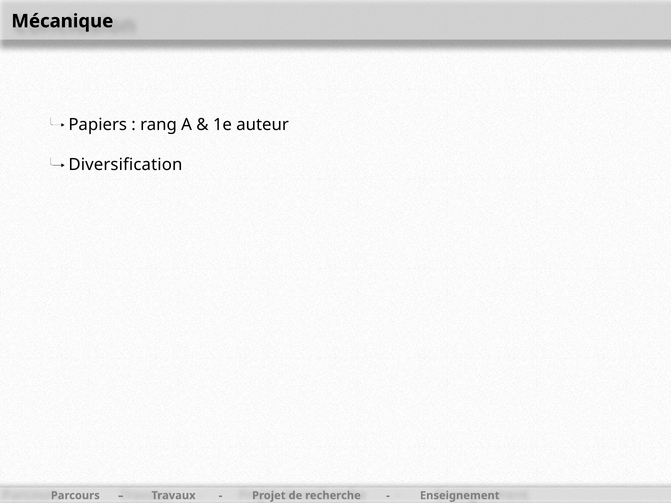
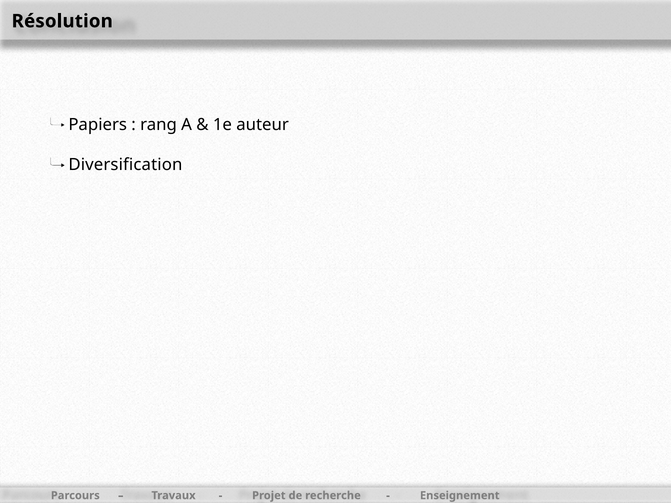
Mécanique: Mécanique -> Résolution
